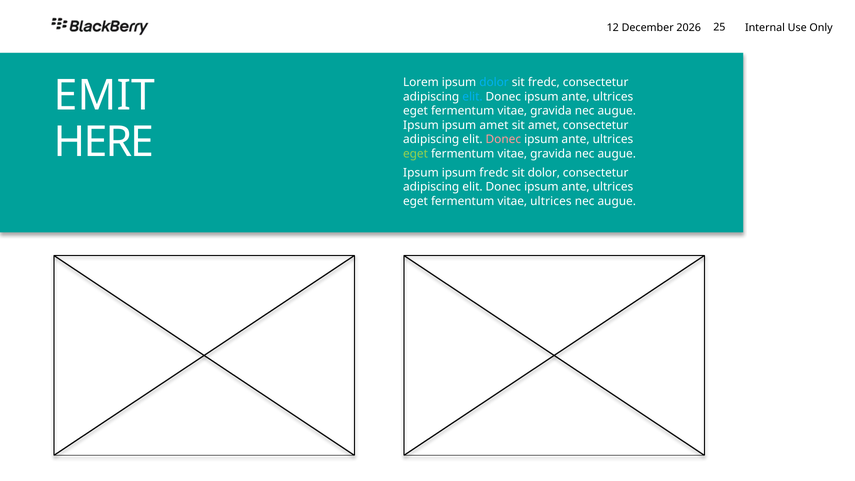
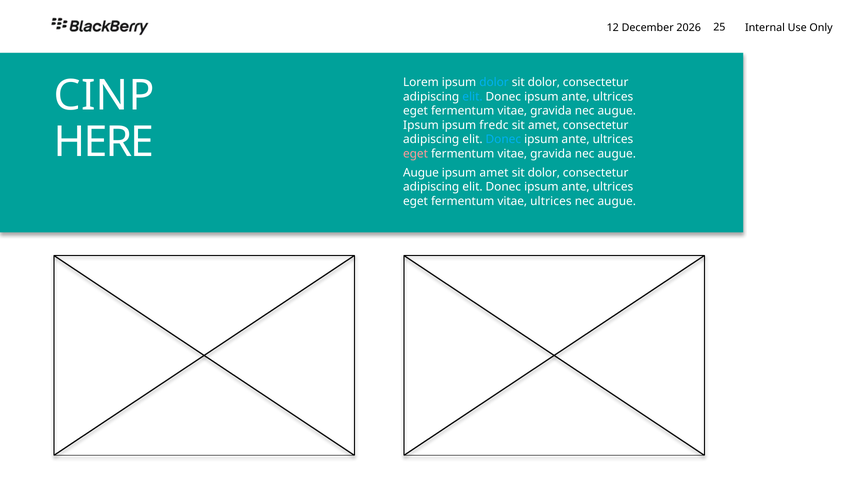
fredc at (544, 82): fredc -> dolor
EMIT: EMIT -> CINP
ipsum amet: amet -> fredc
Donec at (503, 139) colour: pink -> light blue
eget at (415, 154) colour: light green -> pink
Ipsum at (421, 173): Ipsum -> Augue
ipsum fredc: fredc -> amet
